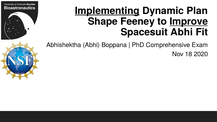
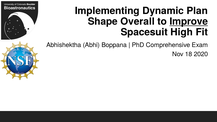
Implementing underline: present -> none
Feeney: Feeney -> Overall
Spacesuit Abhi: Abhi -> High
